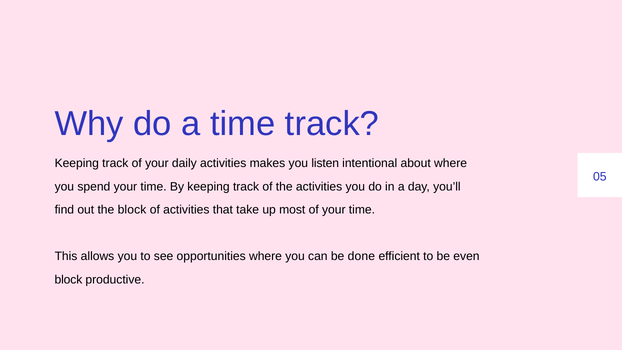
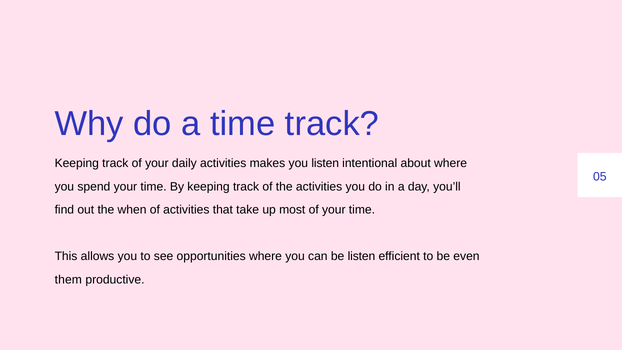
the block: block -> when
be done: done -> listen
block at (68, 279): block -> them
